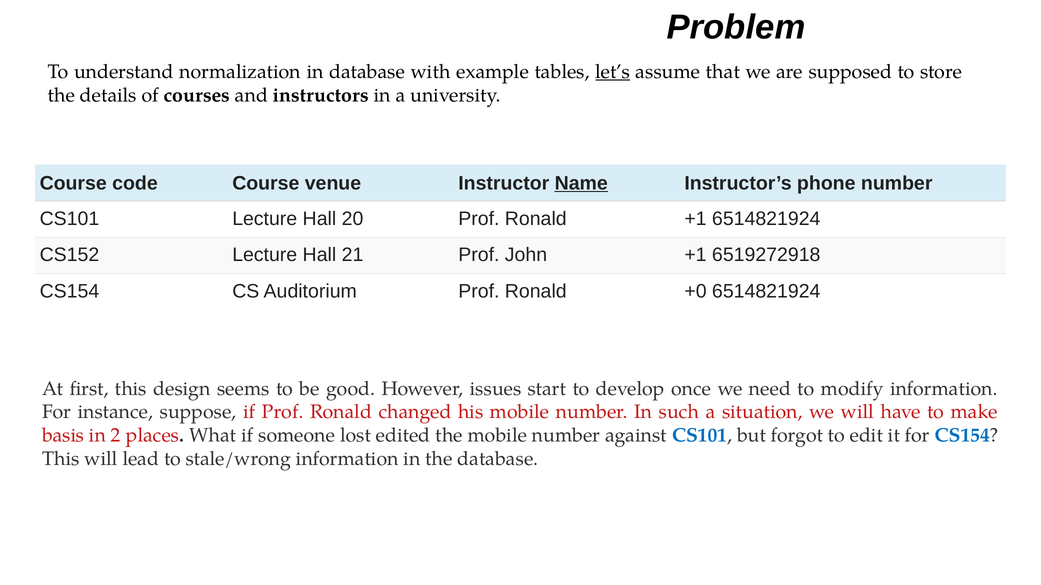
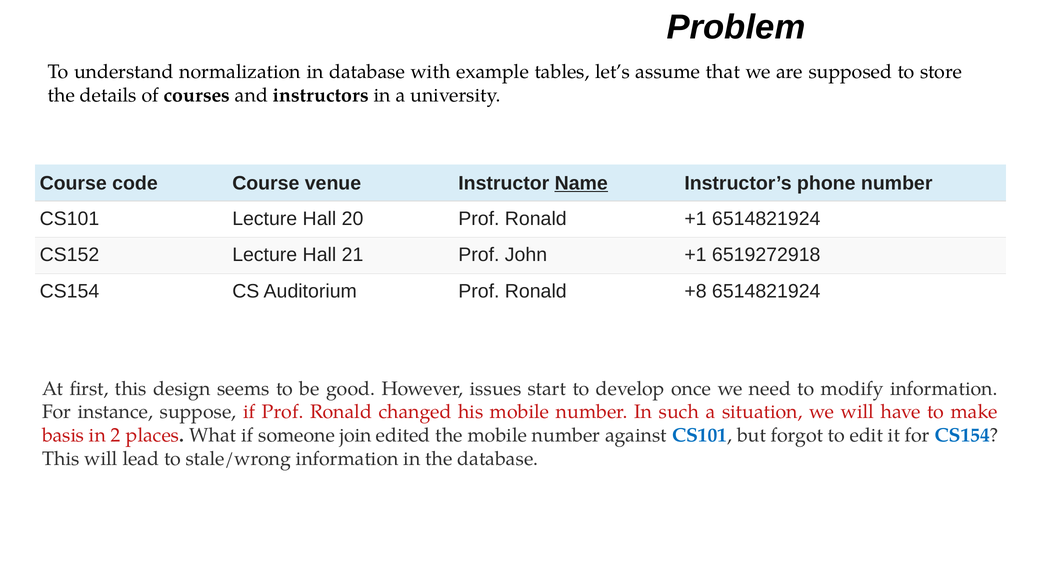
let’s underline: present -> none
+0: +0 -> +8
lost: lost -> join
